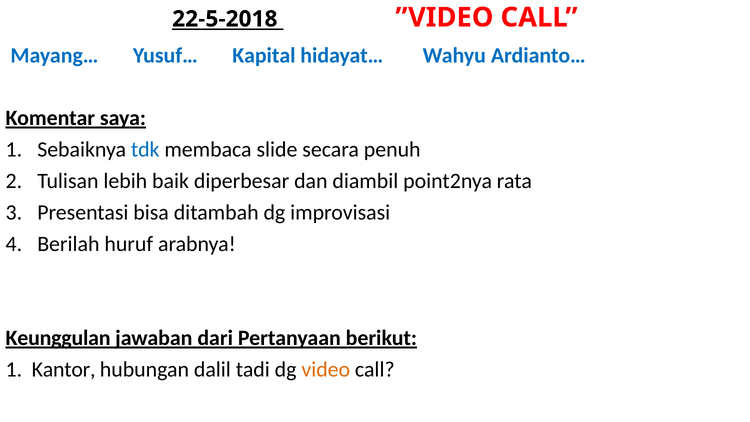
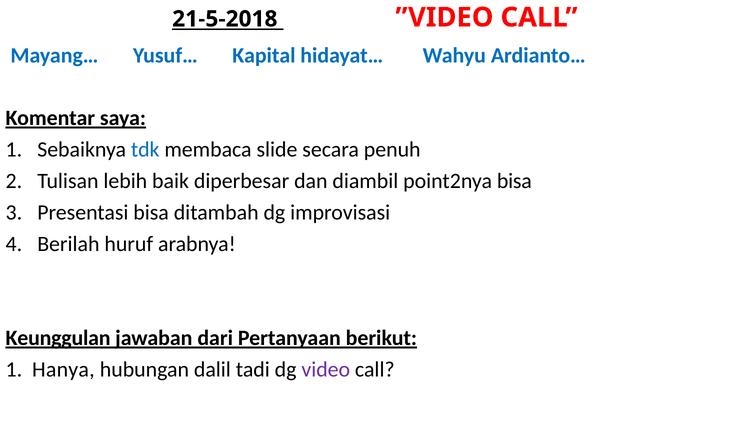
22-5-2018: 22-5-2018 -> 21-5-2018
point2nya rata: rata -> bisa
Kantor: Kantor -> Hanya
video colour: orange -> purple
